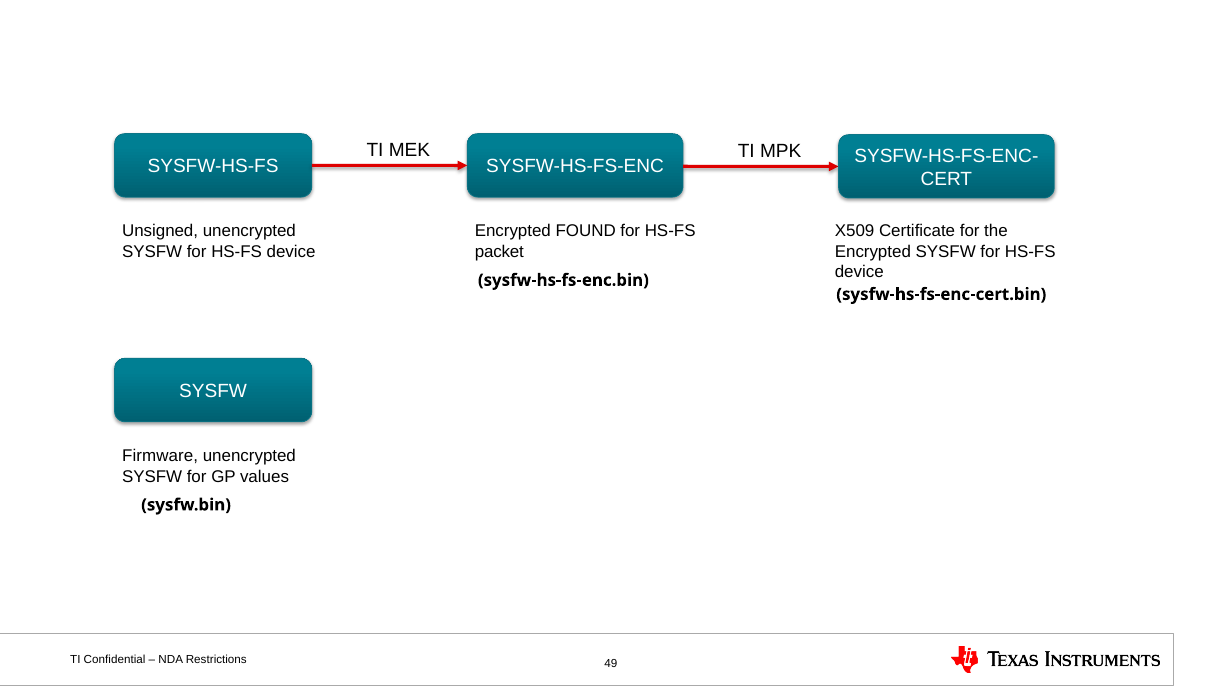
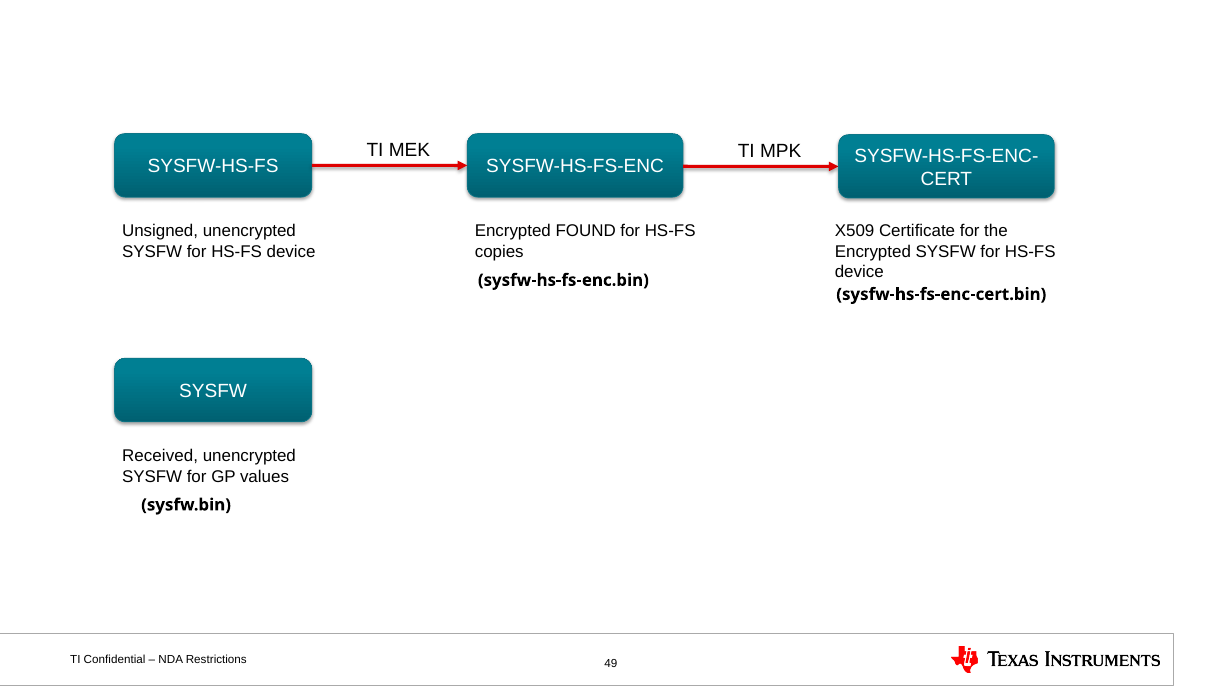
packet: packet -> copies
Firmware: Firmware -> Received
